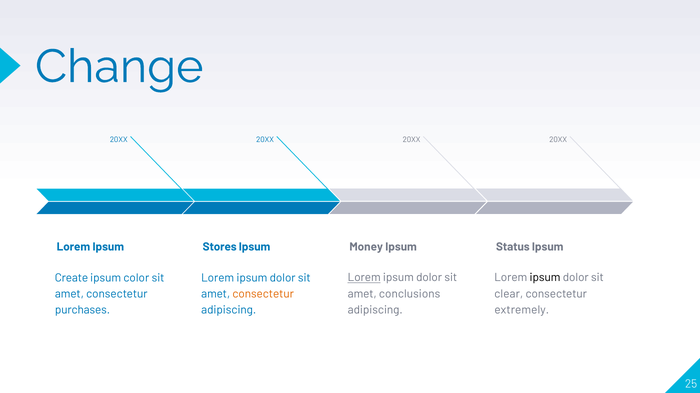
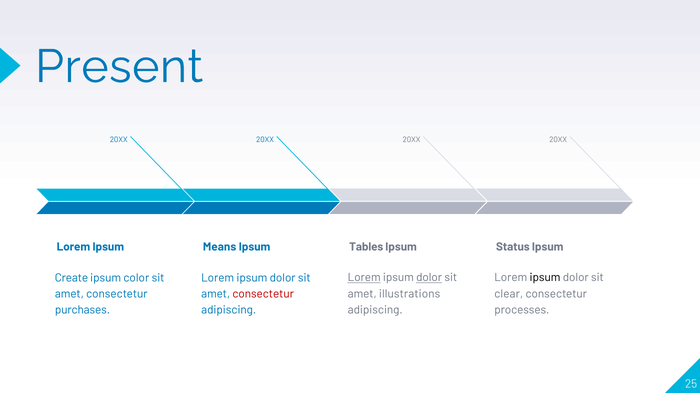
Change: Change -> Present
Money: Money -> Tables
Stores: Stores -> Means
dolor at (429, 278) underline: none -> present
conclusions: conclusions -> illustrations
consectetur at (263, 294) colour: orange -> red
extremely: extremely -> processes
